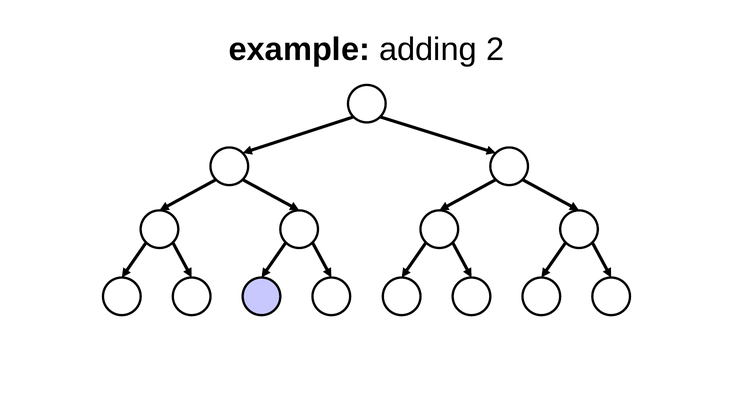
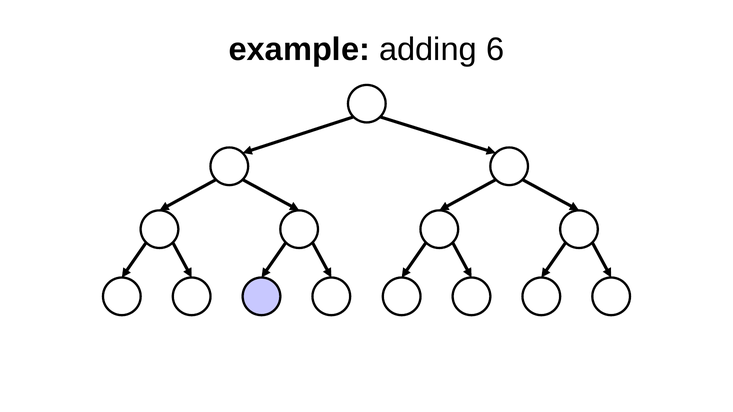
adding 2: 2 -> 6
